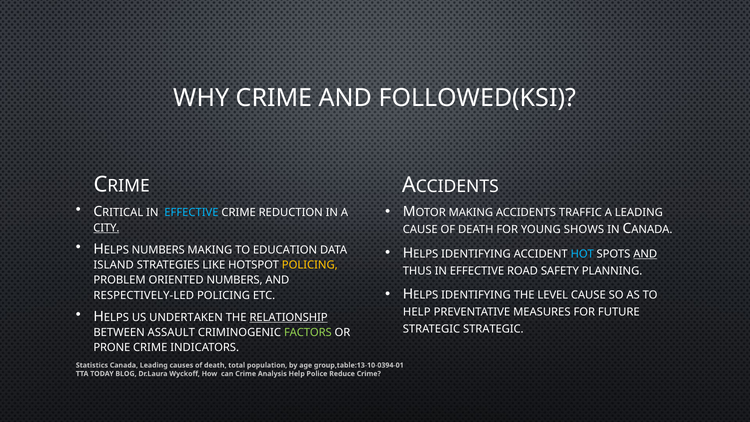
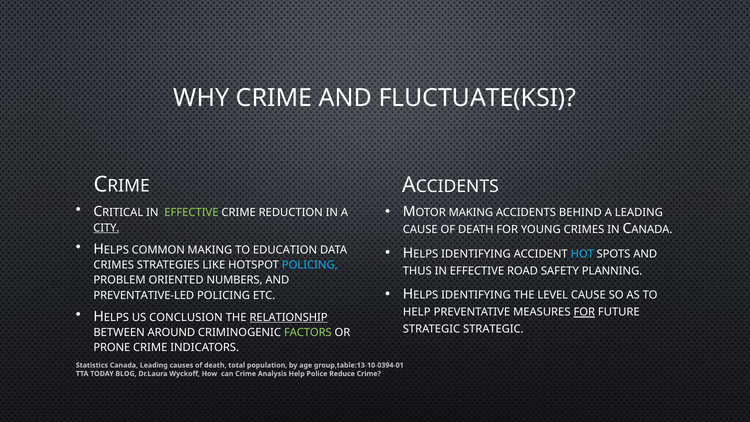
FOLLOWED(KSI: FOLLOWED(KSI -> FLUCTUATE(KSI
EFFECTIVE at (191, 213) colour: light blue -> light green
TRAFFIC: TRAFFIC -> BEHIND
YOUNG SHOWS: SHOWS -> CRIMES
NUMBERS at (158, 250): NUMBERS -> COMMON
AND at (645, 254) underline: present -> none
ISLAND at (114, 265): ISLAND -> CRIMES
POLICING at (310, 265) colour: yellow -> light blue
RESPECTIVELY-LED: RESPECTIVELY-LED -> PREVENTATIVE-LED
UNDERTAKEN: UNDERTAKEN -> CONCLUSION
FOR at (584, 312) underline: none -> present
ASSAULT: ASSAULT -> AROUND
